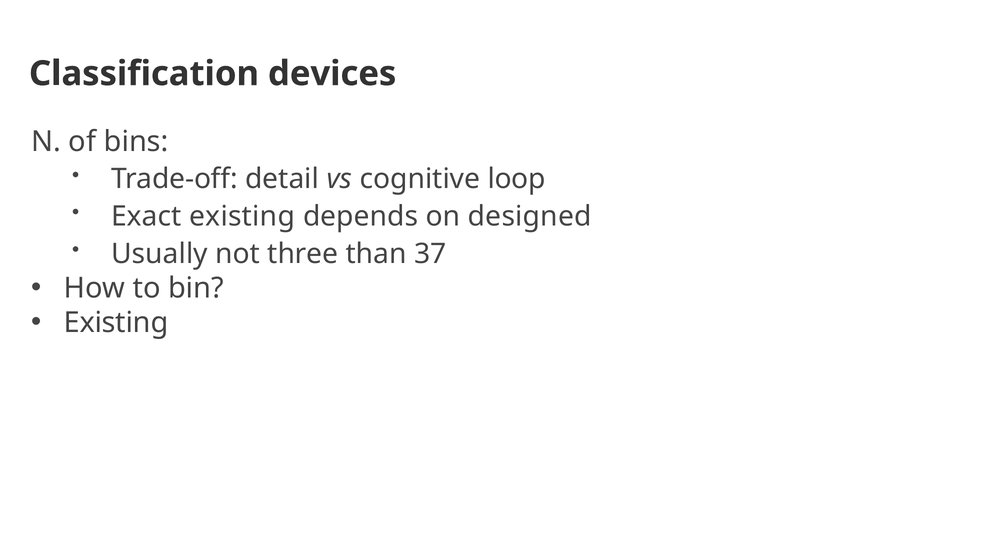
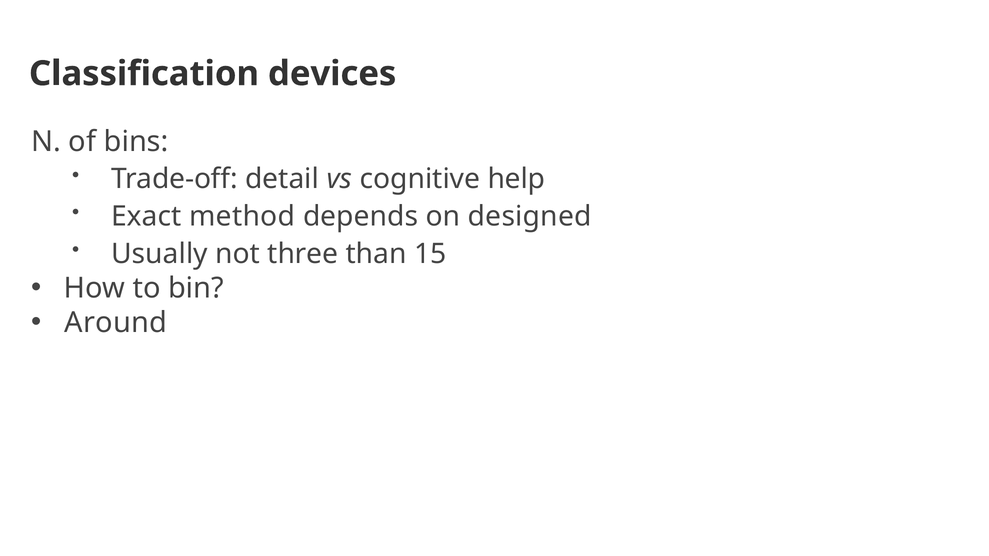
loop: loop -> help
Exact existing: existing -> method
37: 37 -> 15
Existing at (116, 323): Existing -> Around
